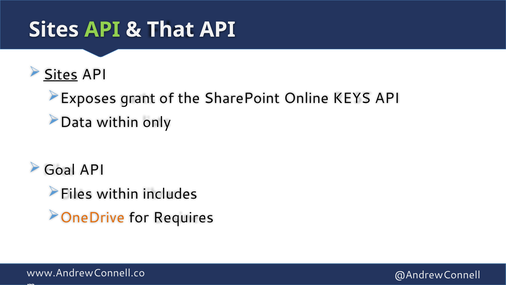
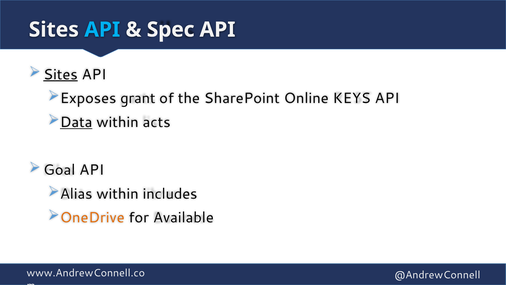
API at (102, 30) colour: light green -> light blue
That: That -> Spec
Data underline: none -> present
only: only -> acts
Files: Files -> Alias
Requires: Requires -> Available
